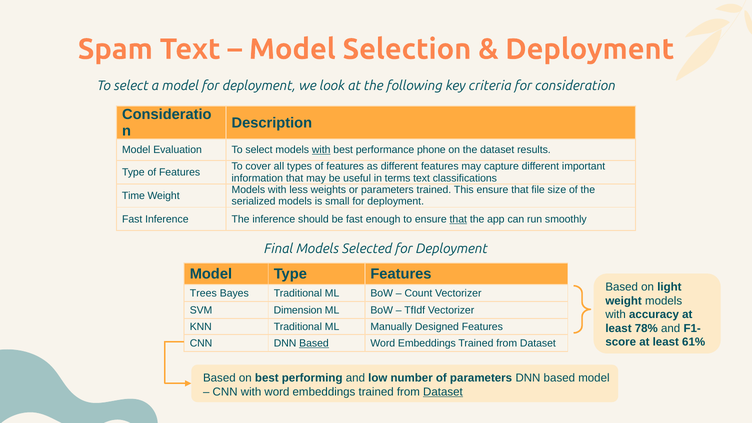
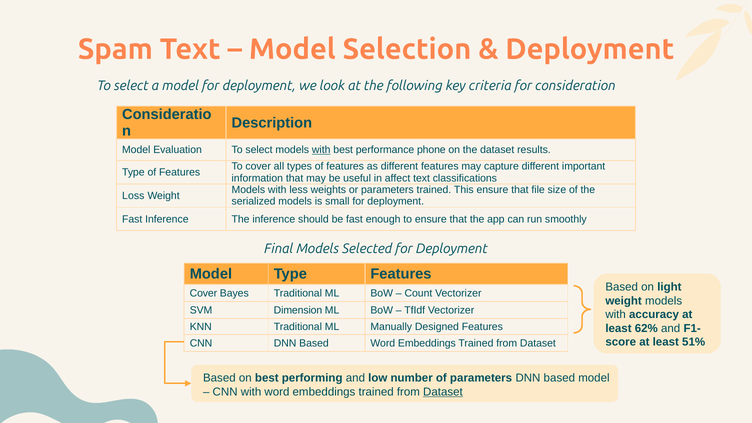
terms: terms -> affect
Time: Time -> Loss
that at (458, 219) underline: present -> none
Trees at (203, 293): Trees -> Cover
78%: 78% -> 62%
61%: 61% -> 51%
Based at (314, 343) underline: present -> none
